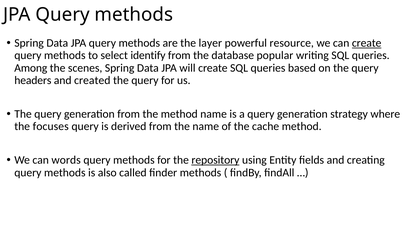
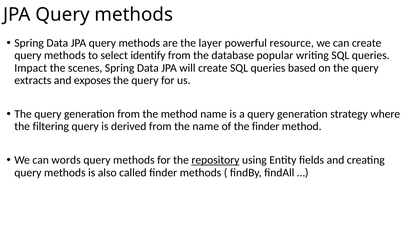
create at (367, 43) underline: present -> none
Among: Among -> Impact
headers: headers -> extracts
created: created -> exposes
focuses: focuses -> filtering
the cache: cache -> finder
